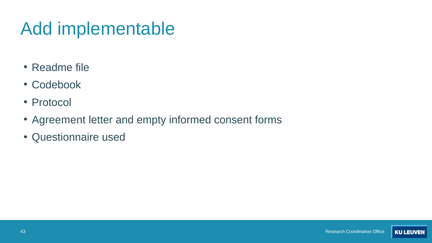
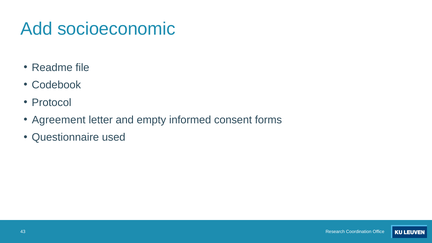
implementable: implementable -> socioeconomic
